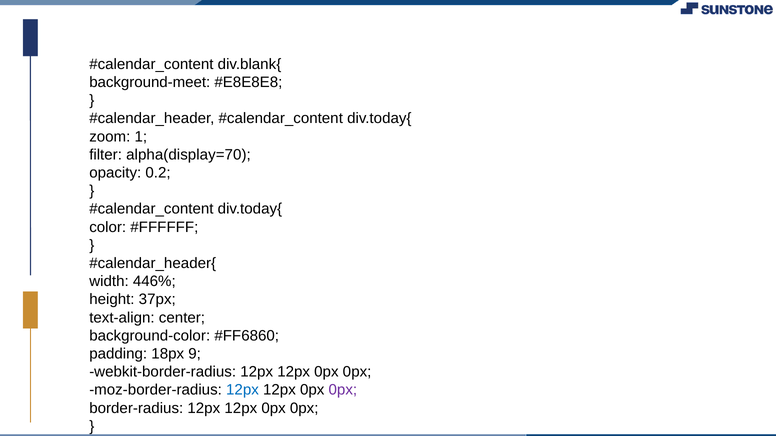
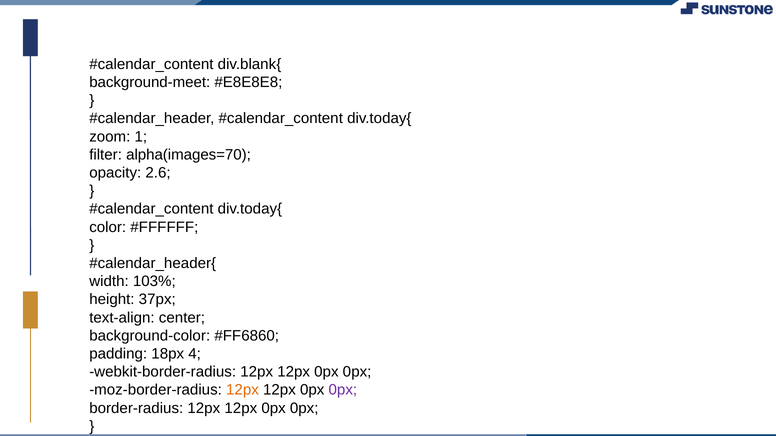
alpha(display=70: alpha(display=70 -> alpha(images=70
0.2: 0.2 -> 2.6
446%: 446% -> 103%
9: 9 -> 4
12px at (242, 390) colour: blue -> orange
